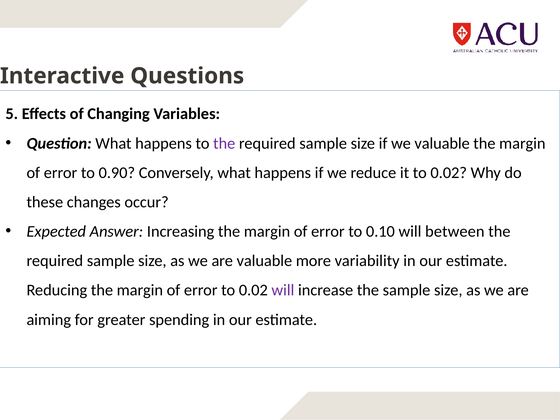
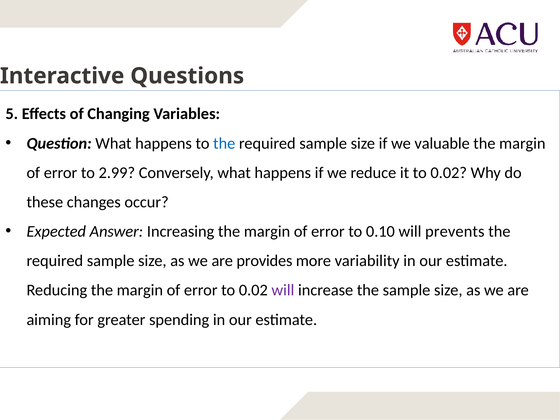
the at (224, 143) colour: purple -> blue
0.90: 0.90 -> 2.99
between: between -> prevents
are valuable: valuable -> provides
